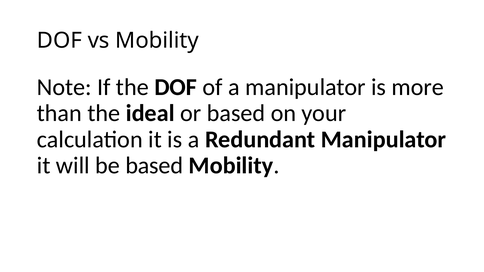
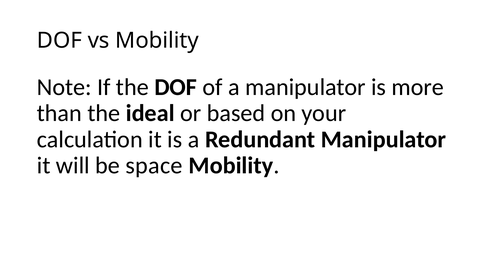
be based: based -> space
